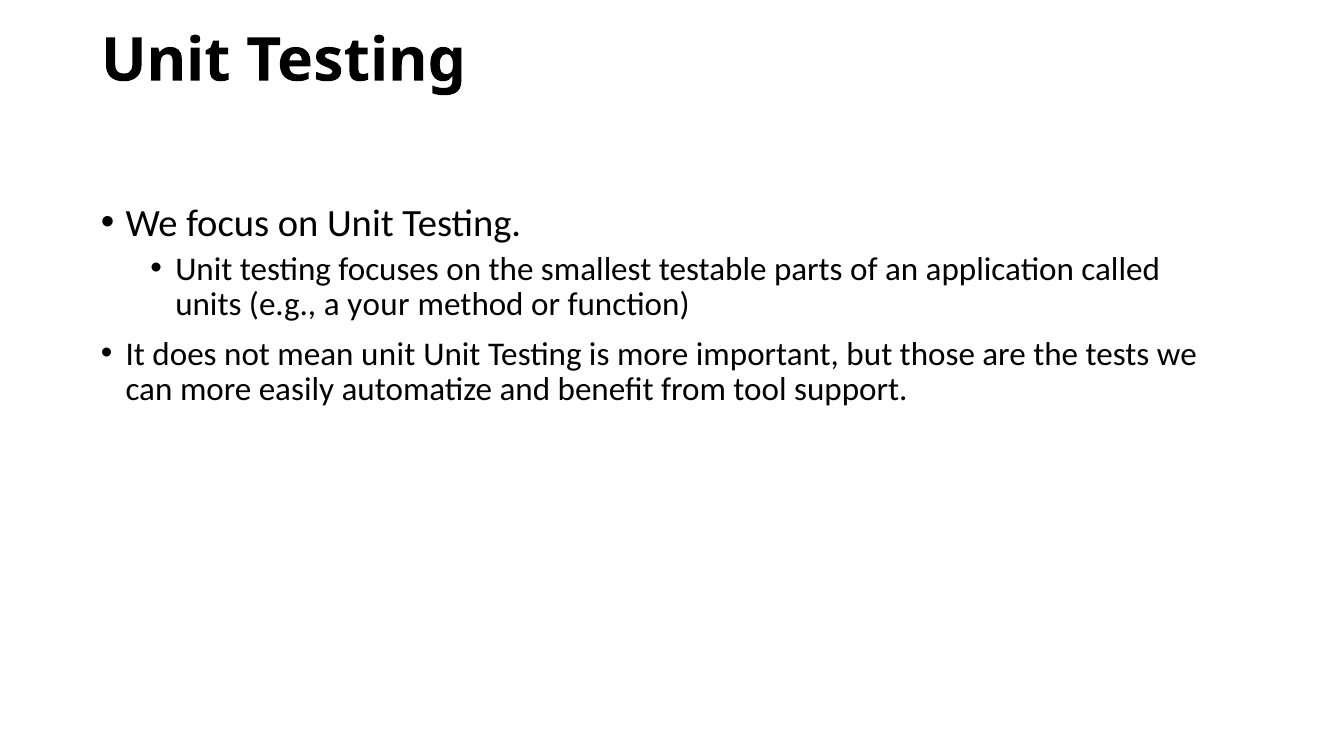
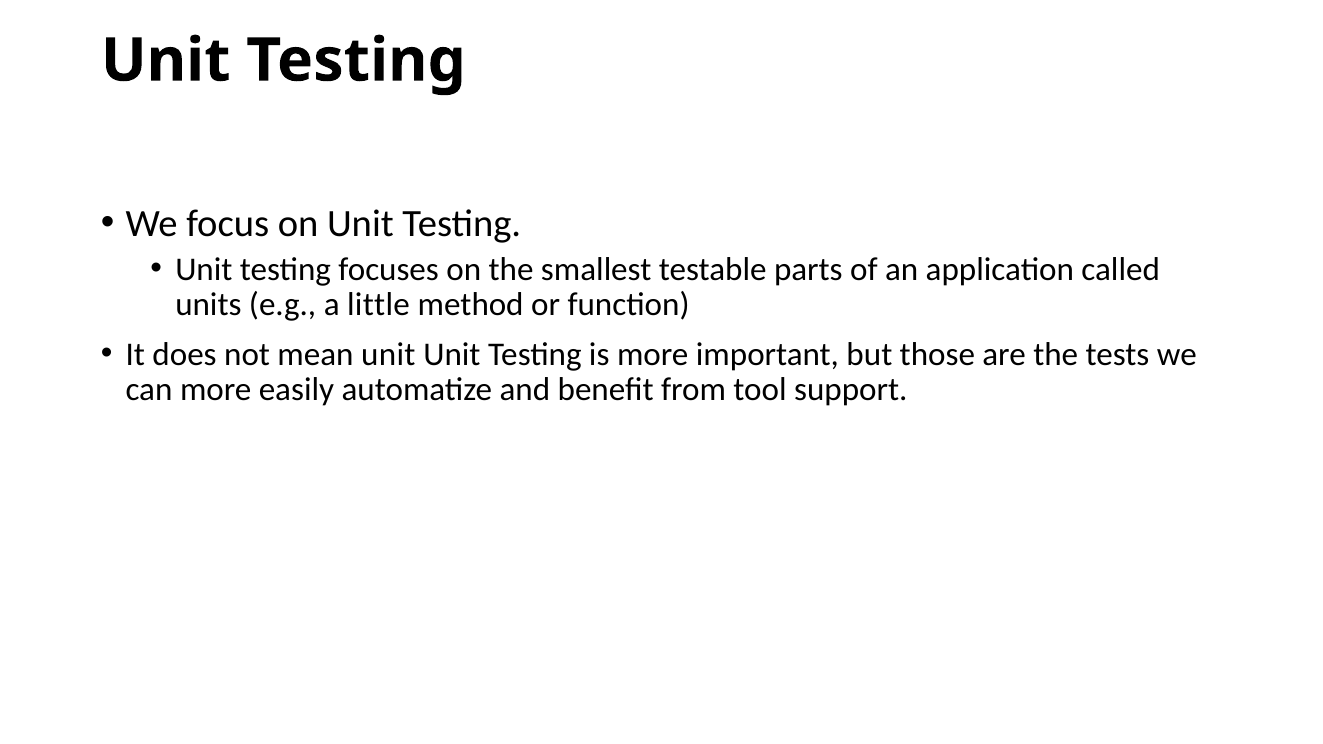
your: your -> little
